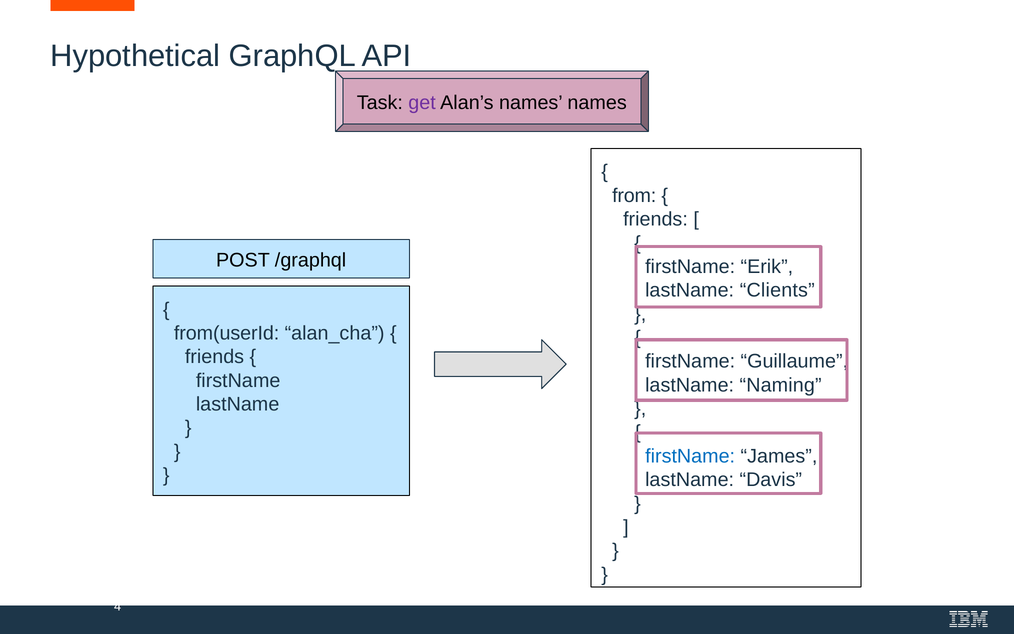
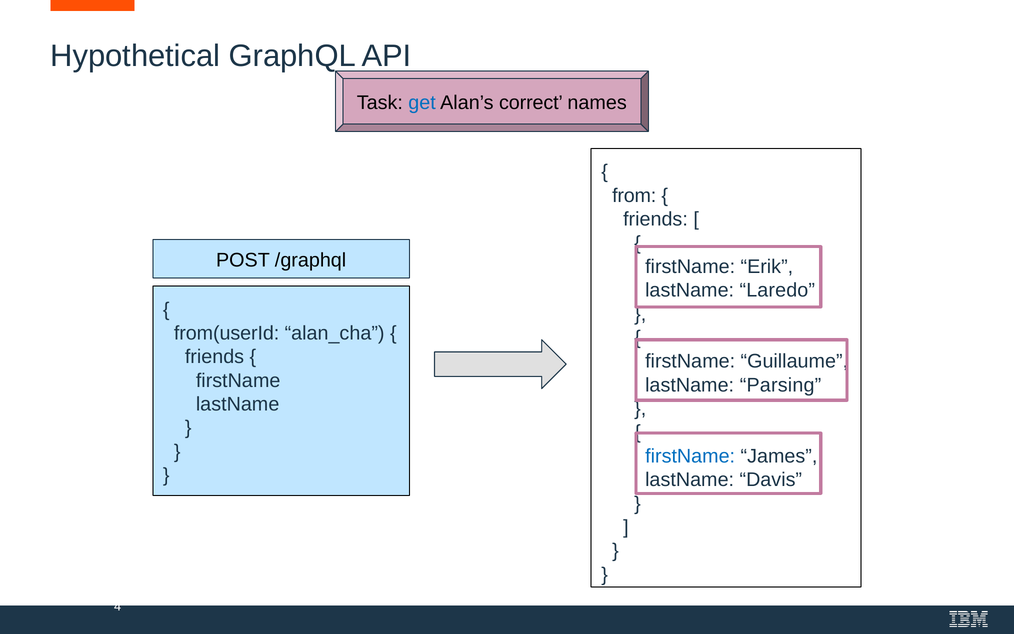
get colour: purple -> blue
Alan’s names: names -> correct
Clients: Clients -> Laredo
Naming: Naming -> Parsing
